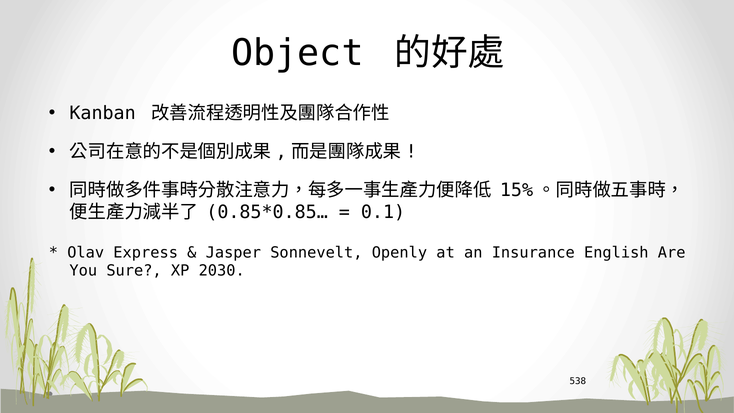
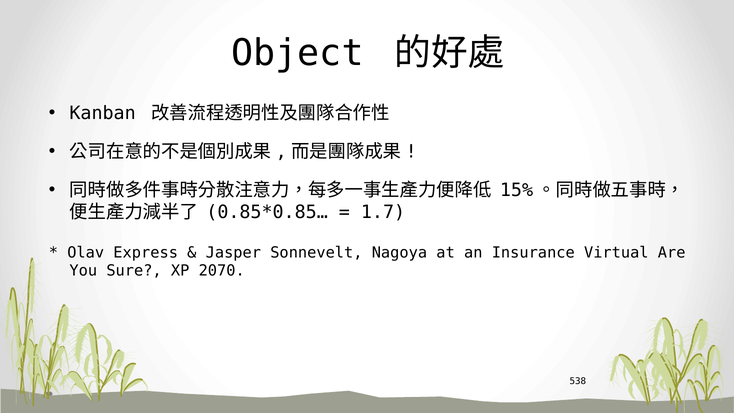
0.1: 0.1 -> 1.7
Openly: Openly -> Nagoya
English: English -> Virtual
2030: 2030 -> 2070
